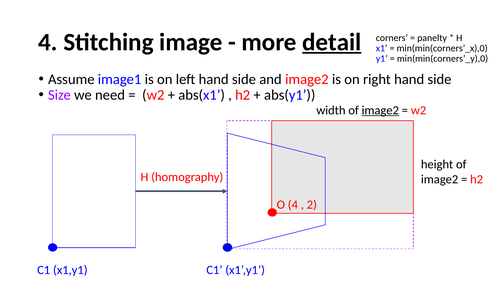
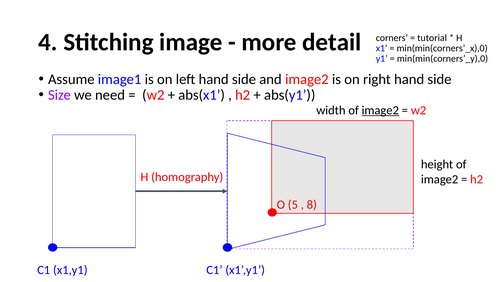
detail underline: present -> none
panelty: panelty -> tutorial
O 4: 4 -> 5
2: 2 -> 8
